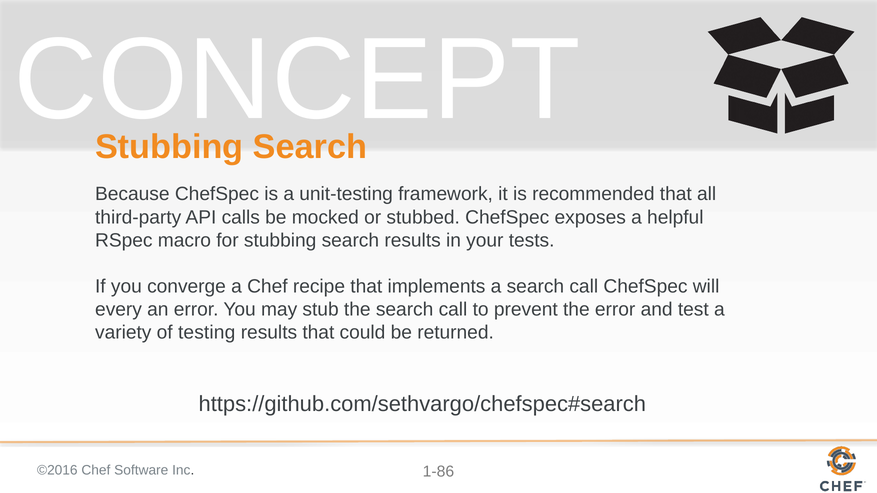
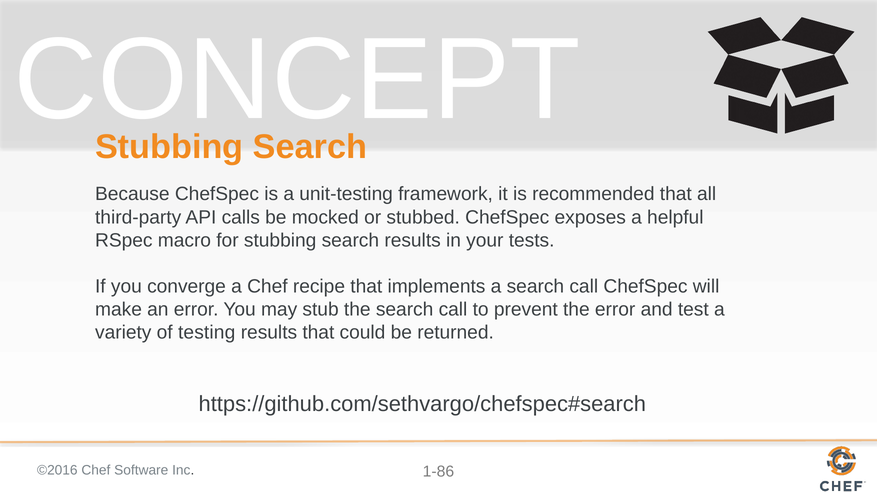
every: every -> make
